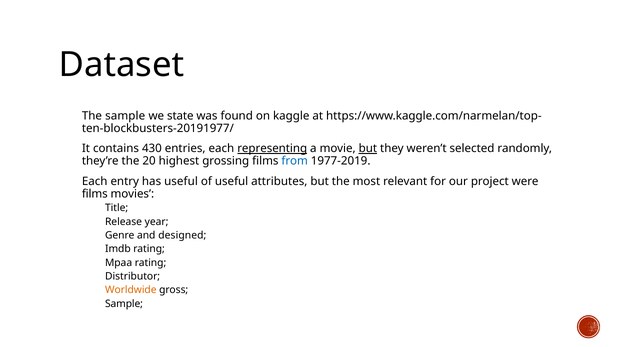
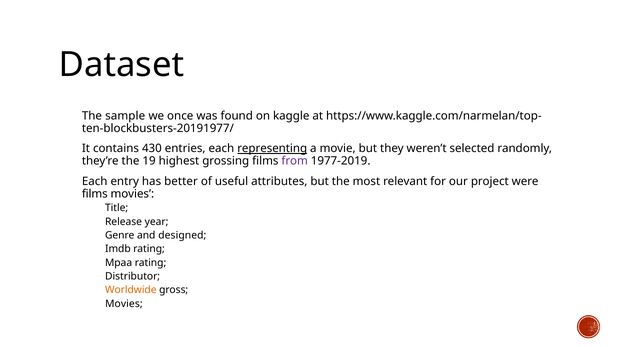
state: state -> once
but at (368, 149) underline: present -> none
20: 20 -> 19
from colour: blue -> purple
has useful: useful -> better
Sample at (124, 304): Sample -> Movies
